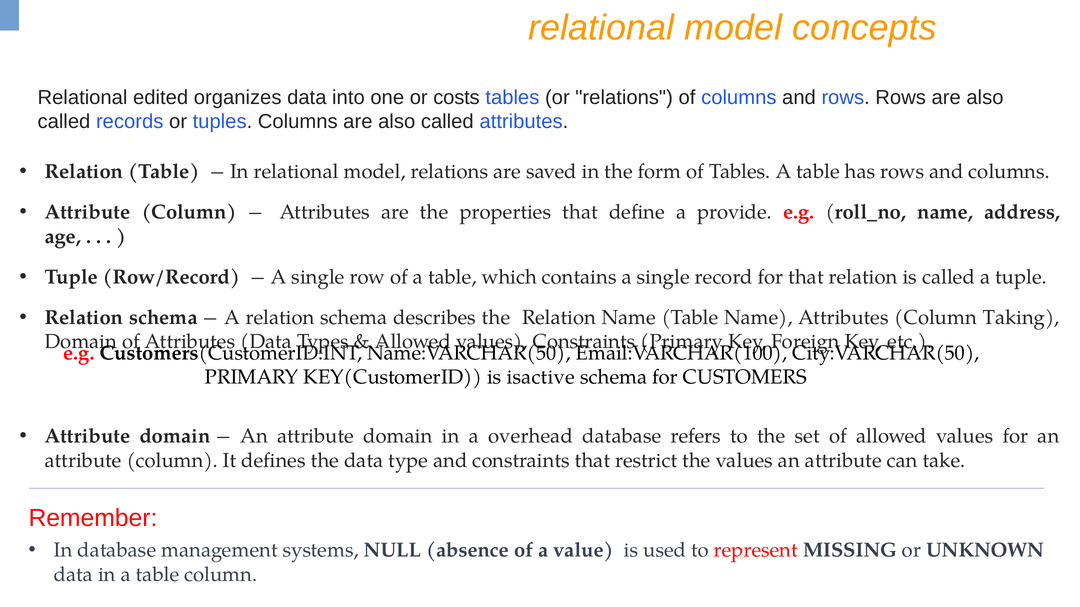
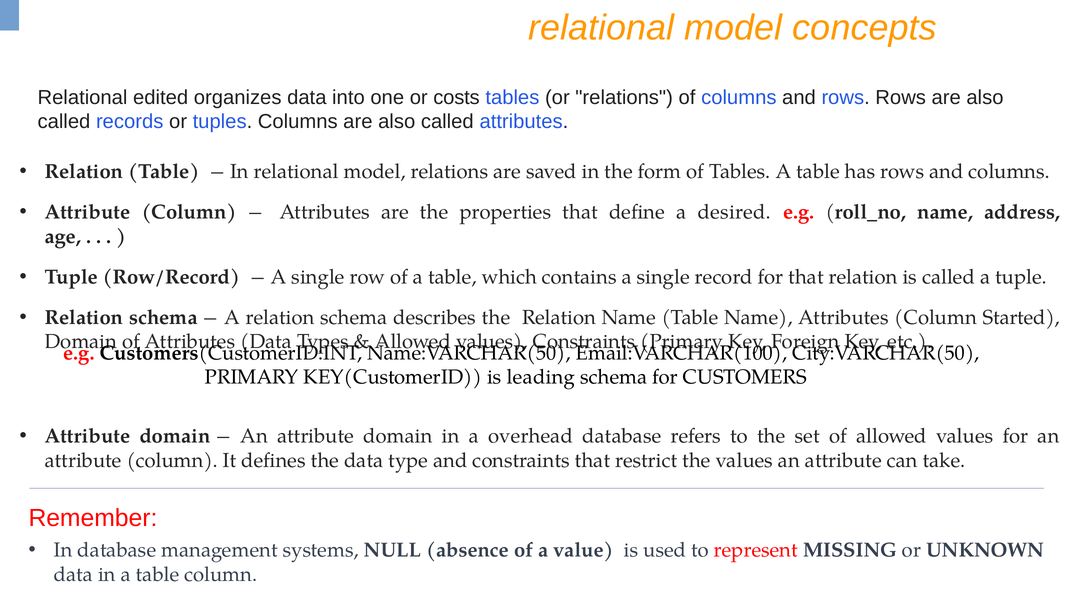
provide: provide -> desired
Taking: Taking -> Started
isactive: isactive -> leading
